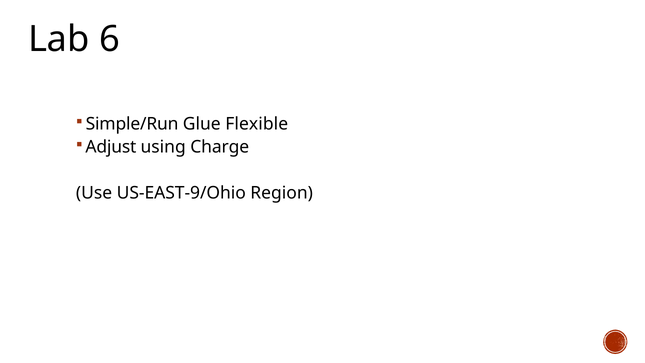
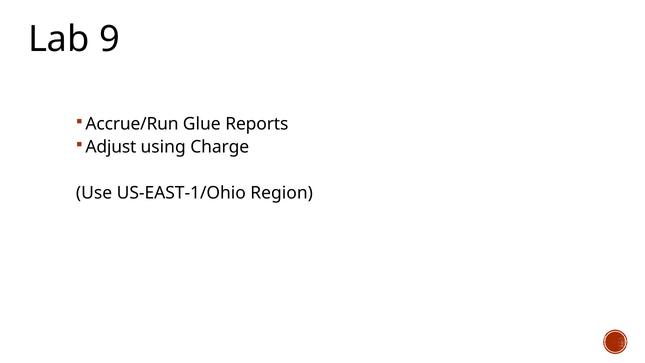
6: 6 -> 9
Simple/Run: Simple/Run -> Accrue/Run
Flexible: Flexible -> Reports
US-EAST-9/Ohio: US-EAST-9/Ohio -> US-EAST-1/Ohio
